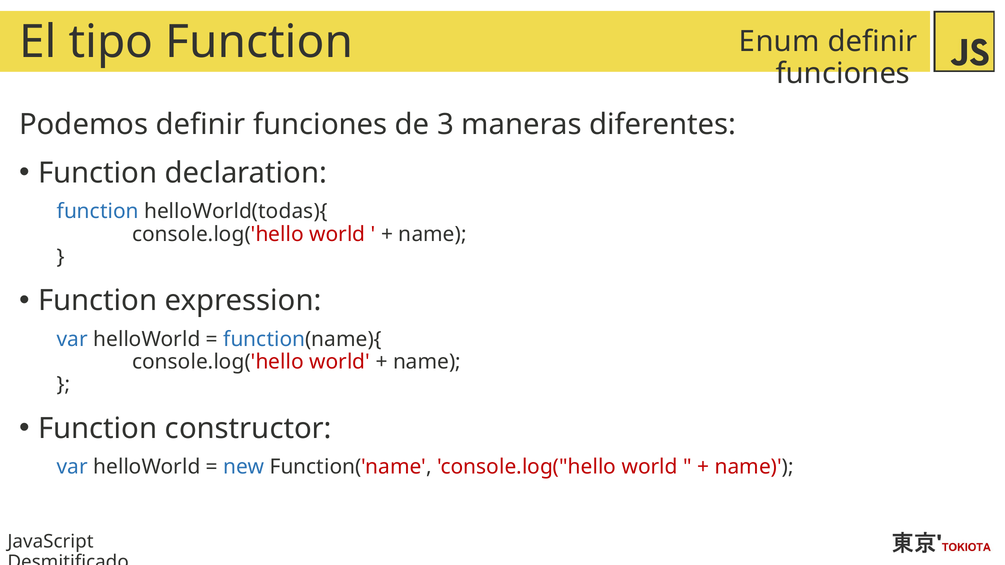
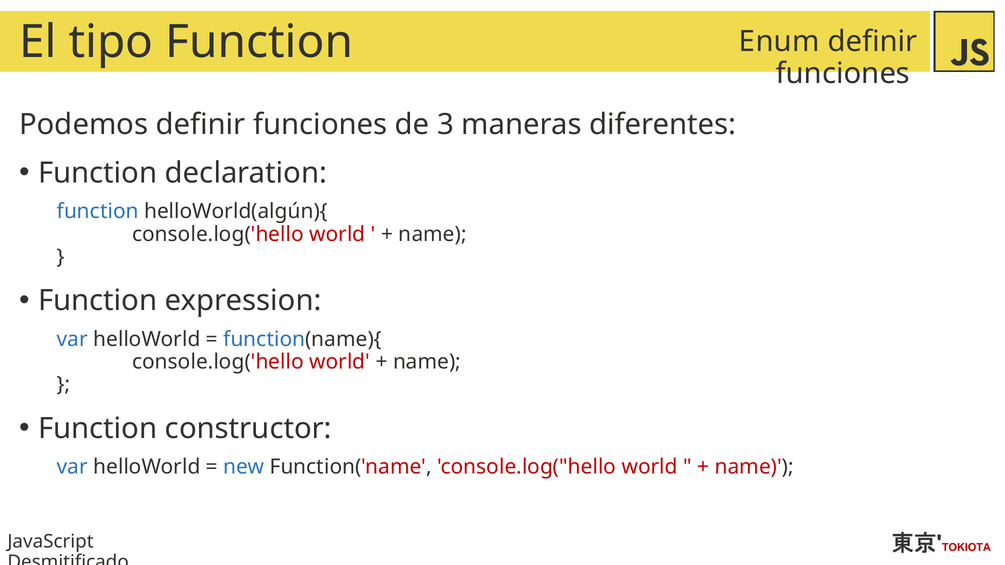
helloWorld(todas){: helloWorld(todas){ -> helloWorld(algún){
